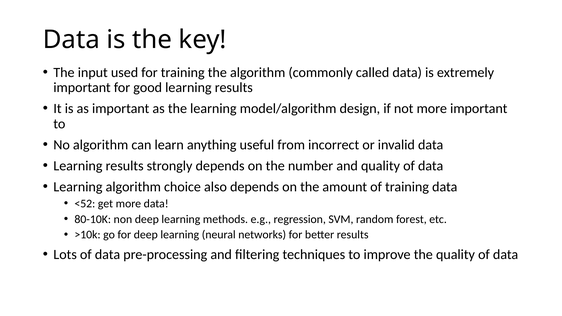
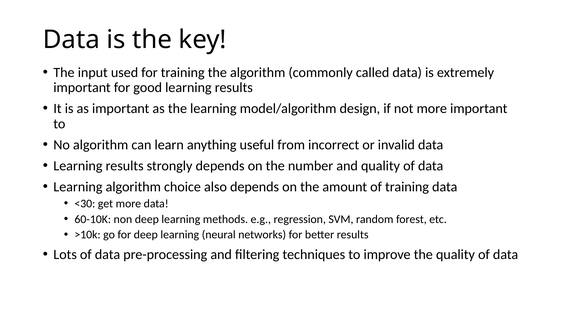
<52: <52 -> <30
80-10K: 80-10K -> 60-10K
